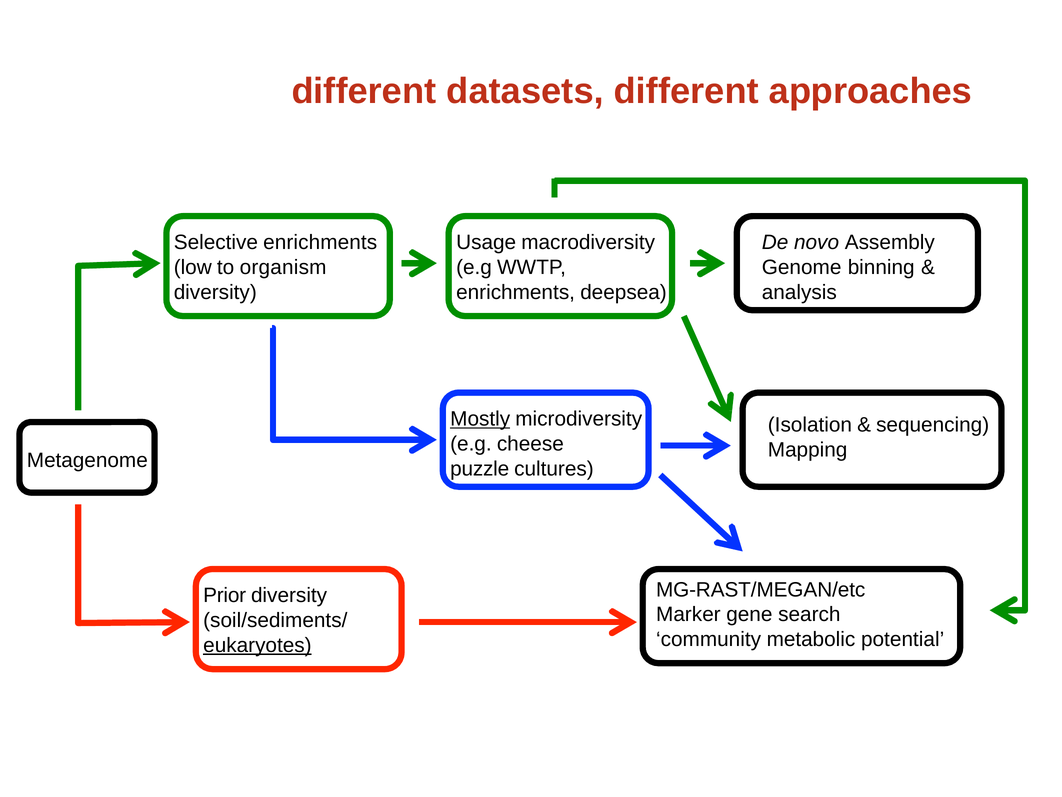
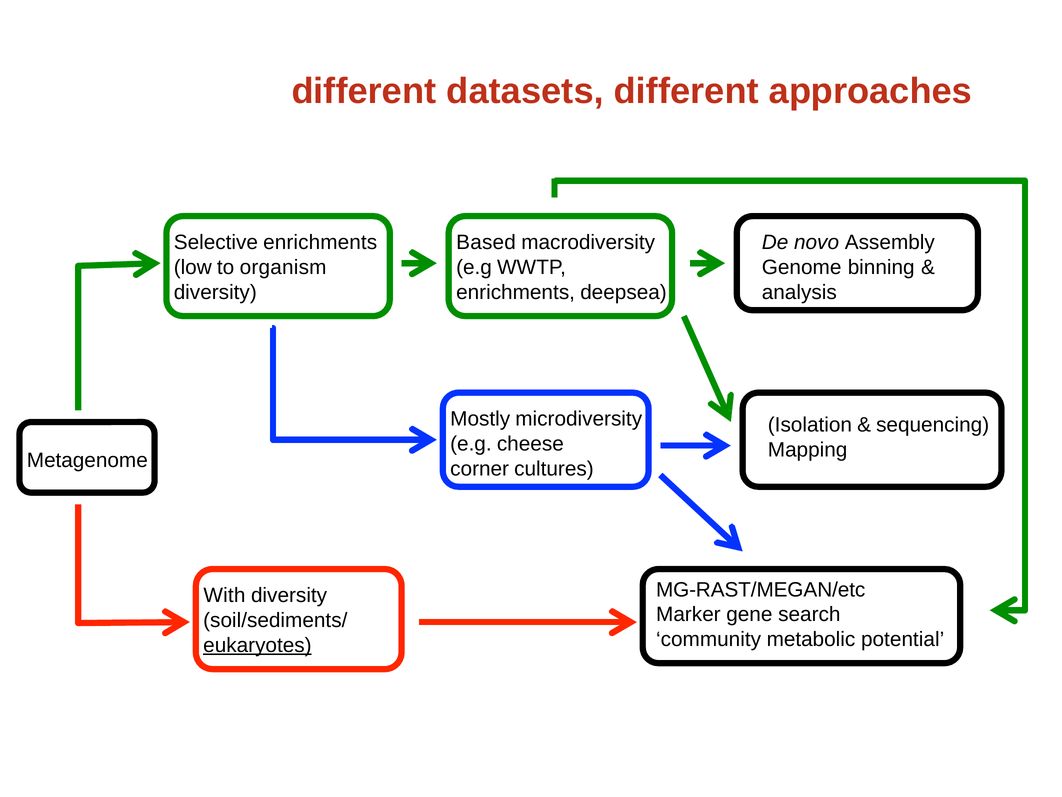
Usage: Usage -> Based
Mostly underline: present -> none
puzzle: puzzle -> corner
Prior: Prior -> With
